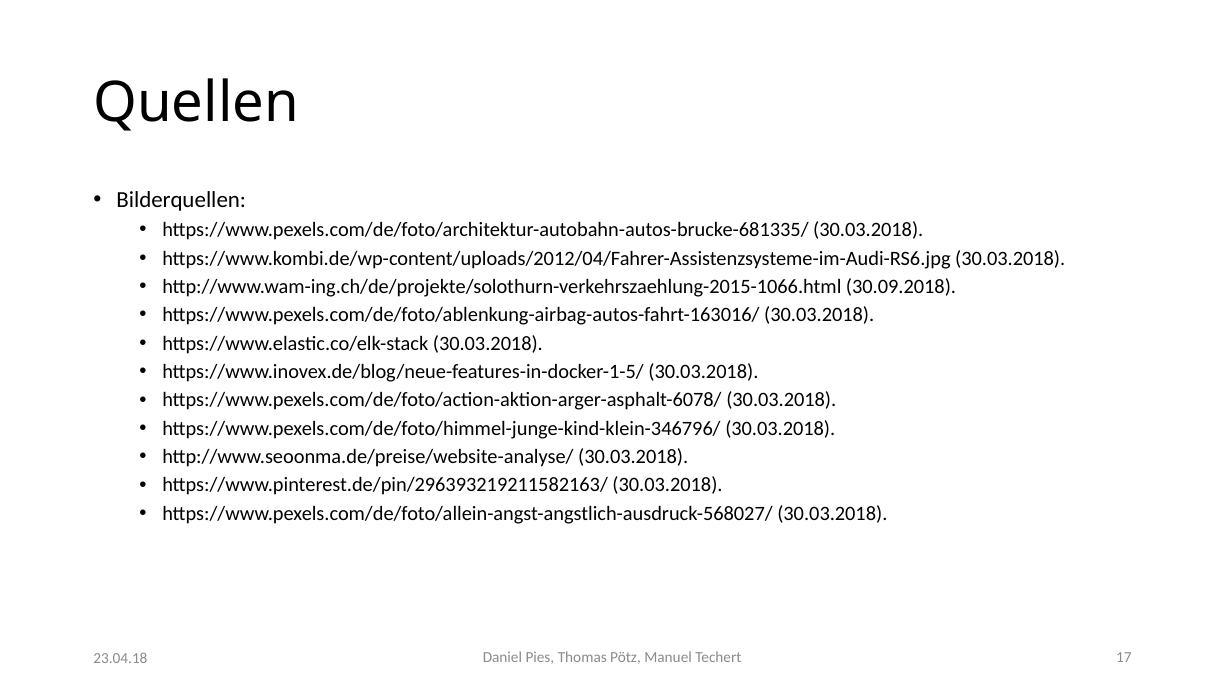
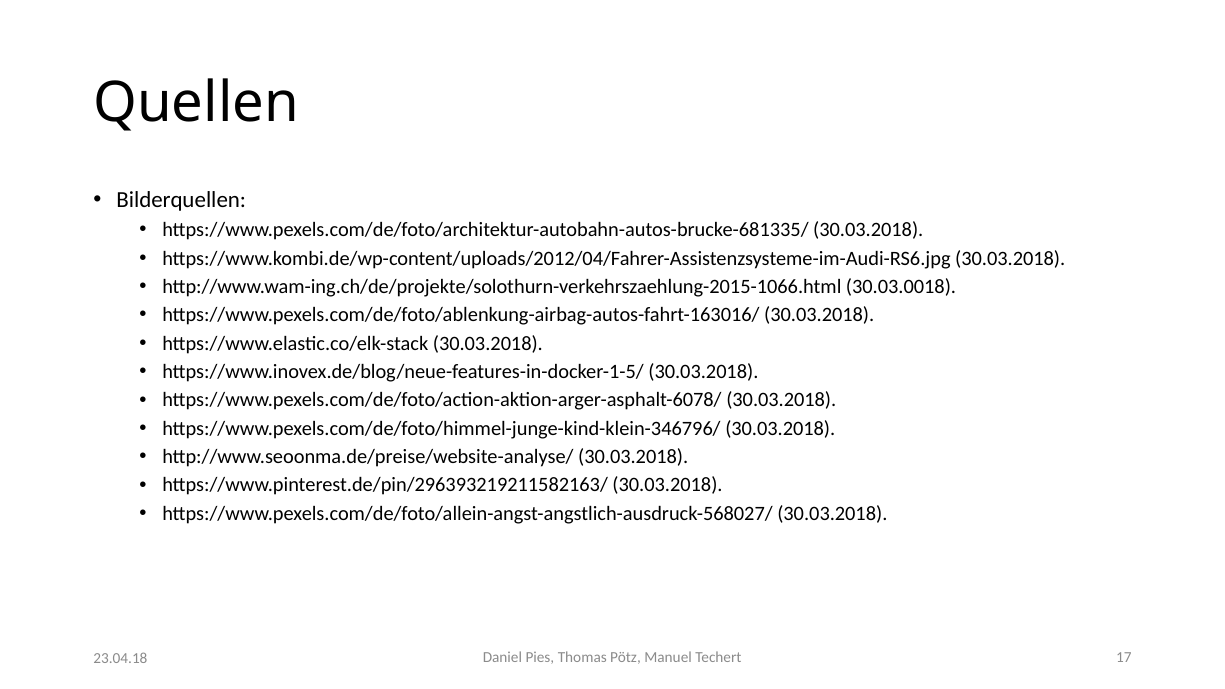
30.09.2018: 30.09.2018 -> 30.03.0018
